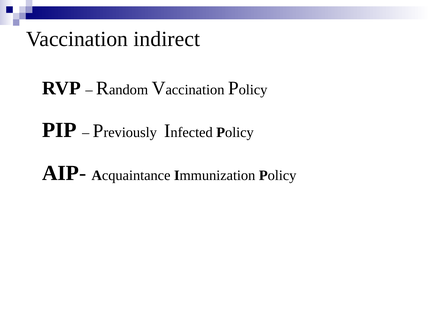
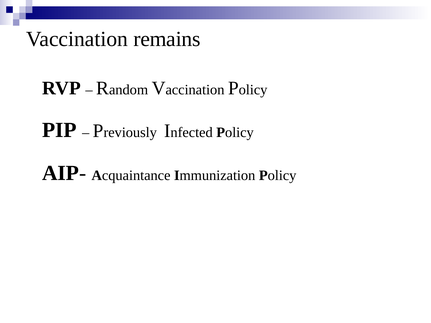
indirect: indirect -> remains
